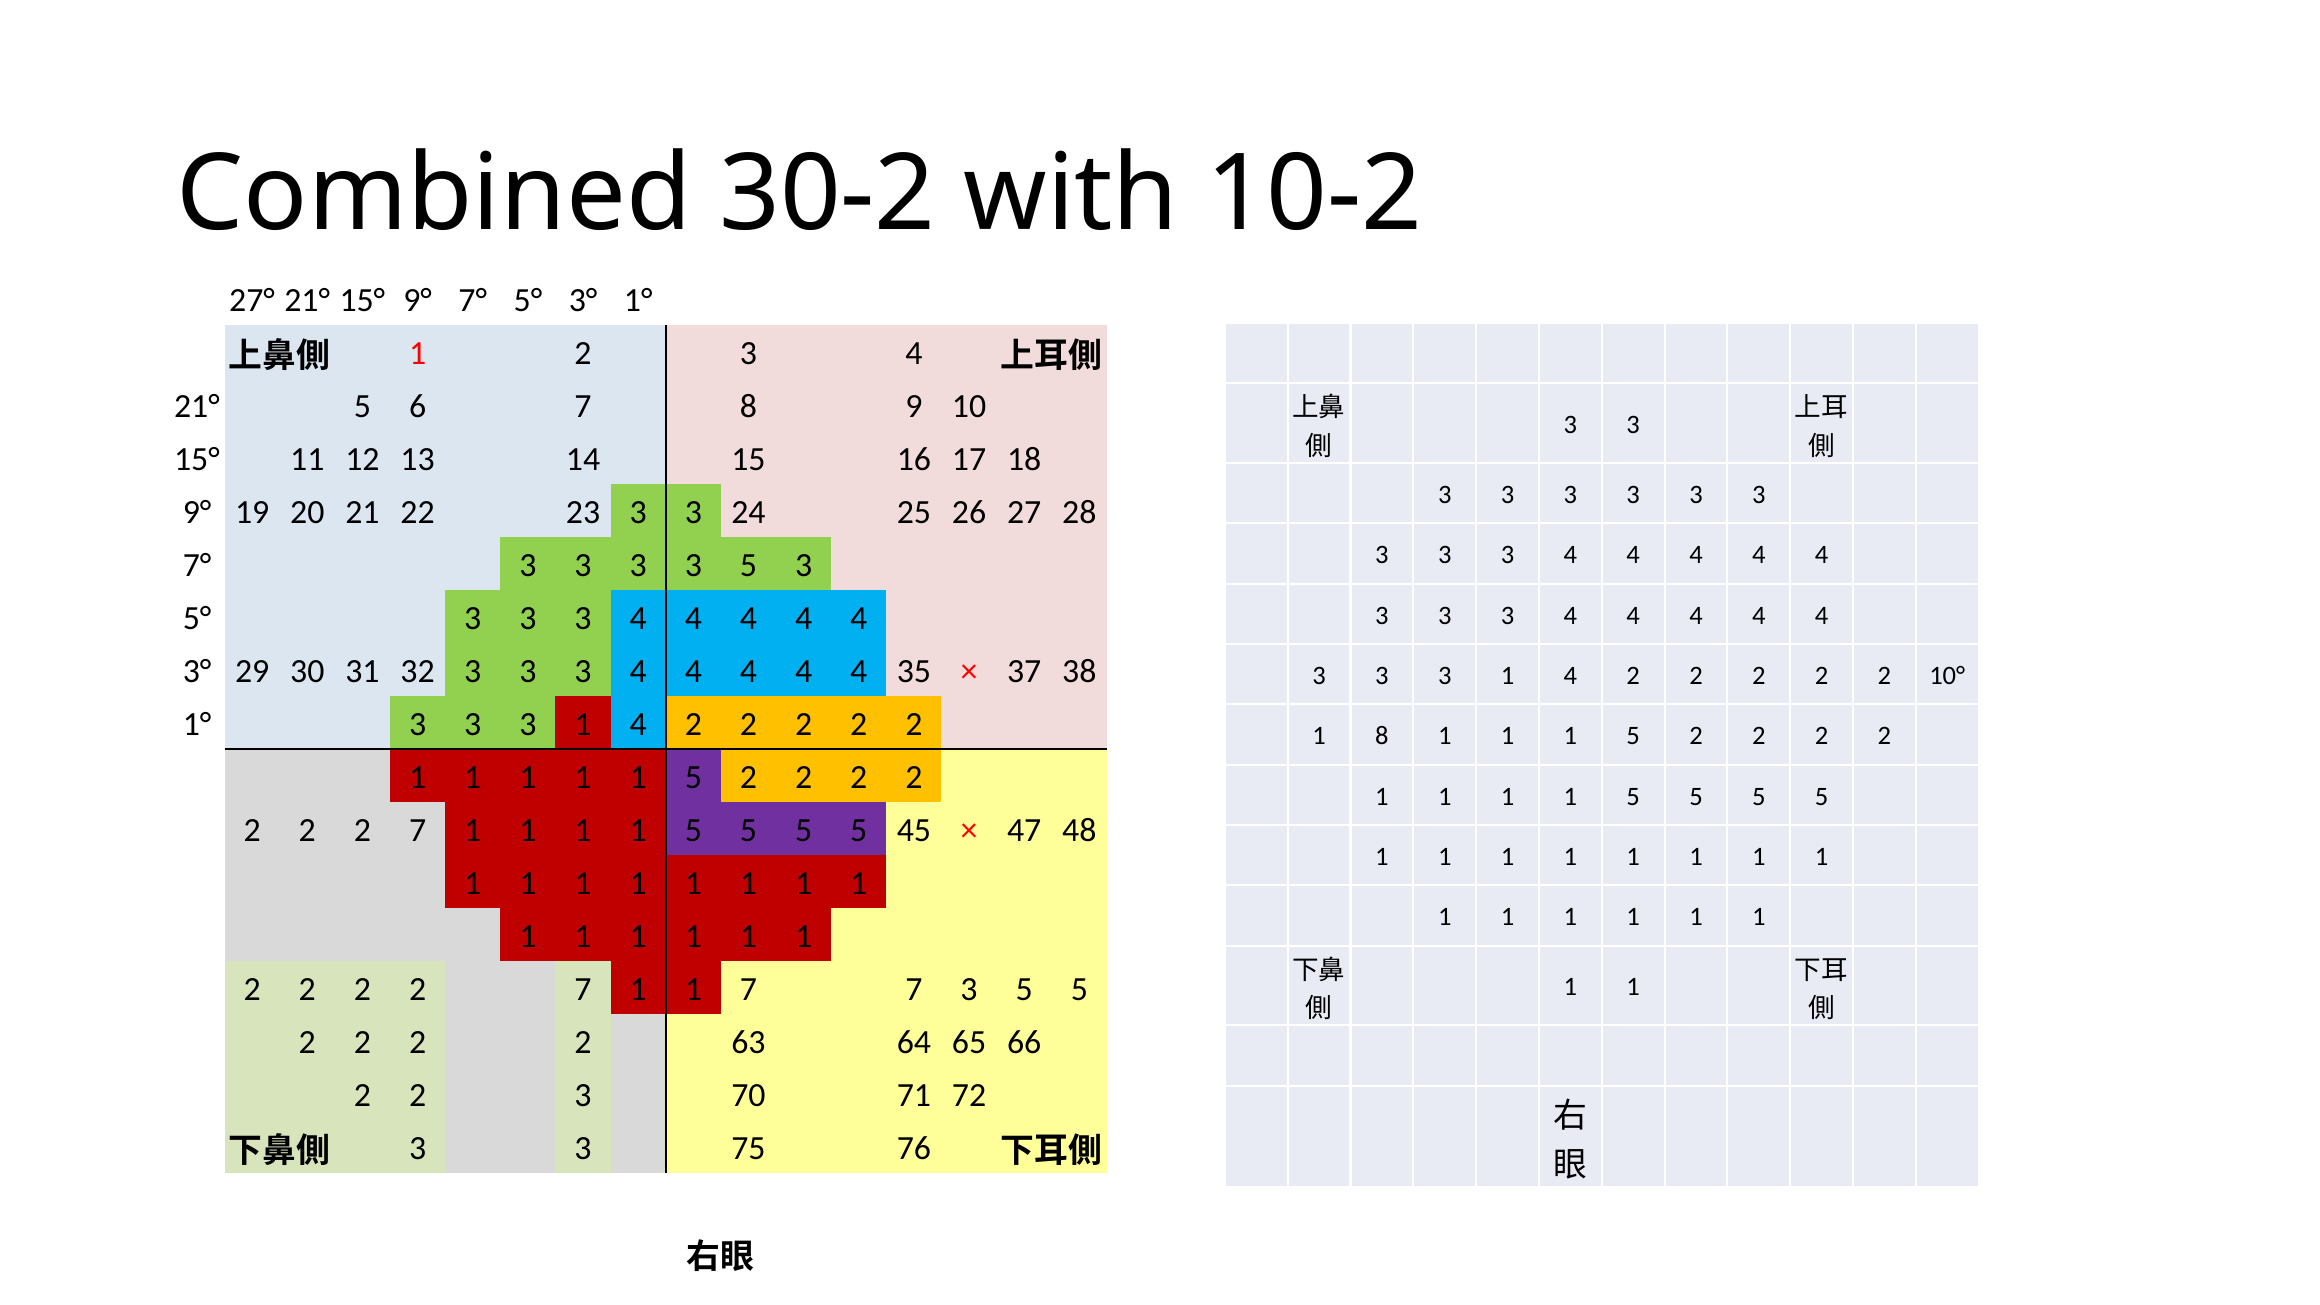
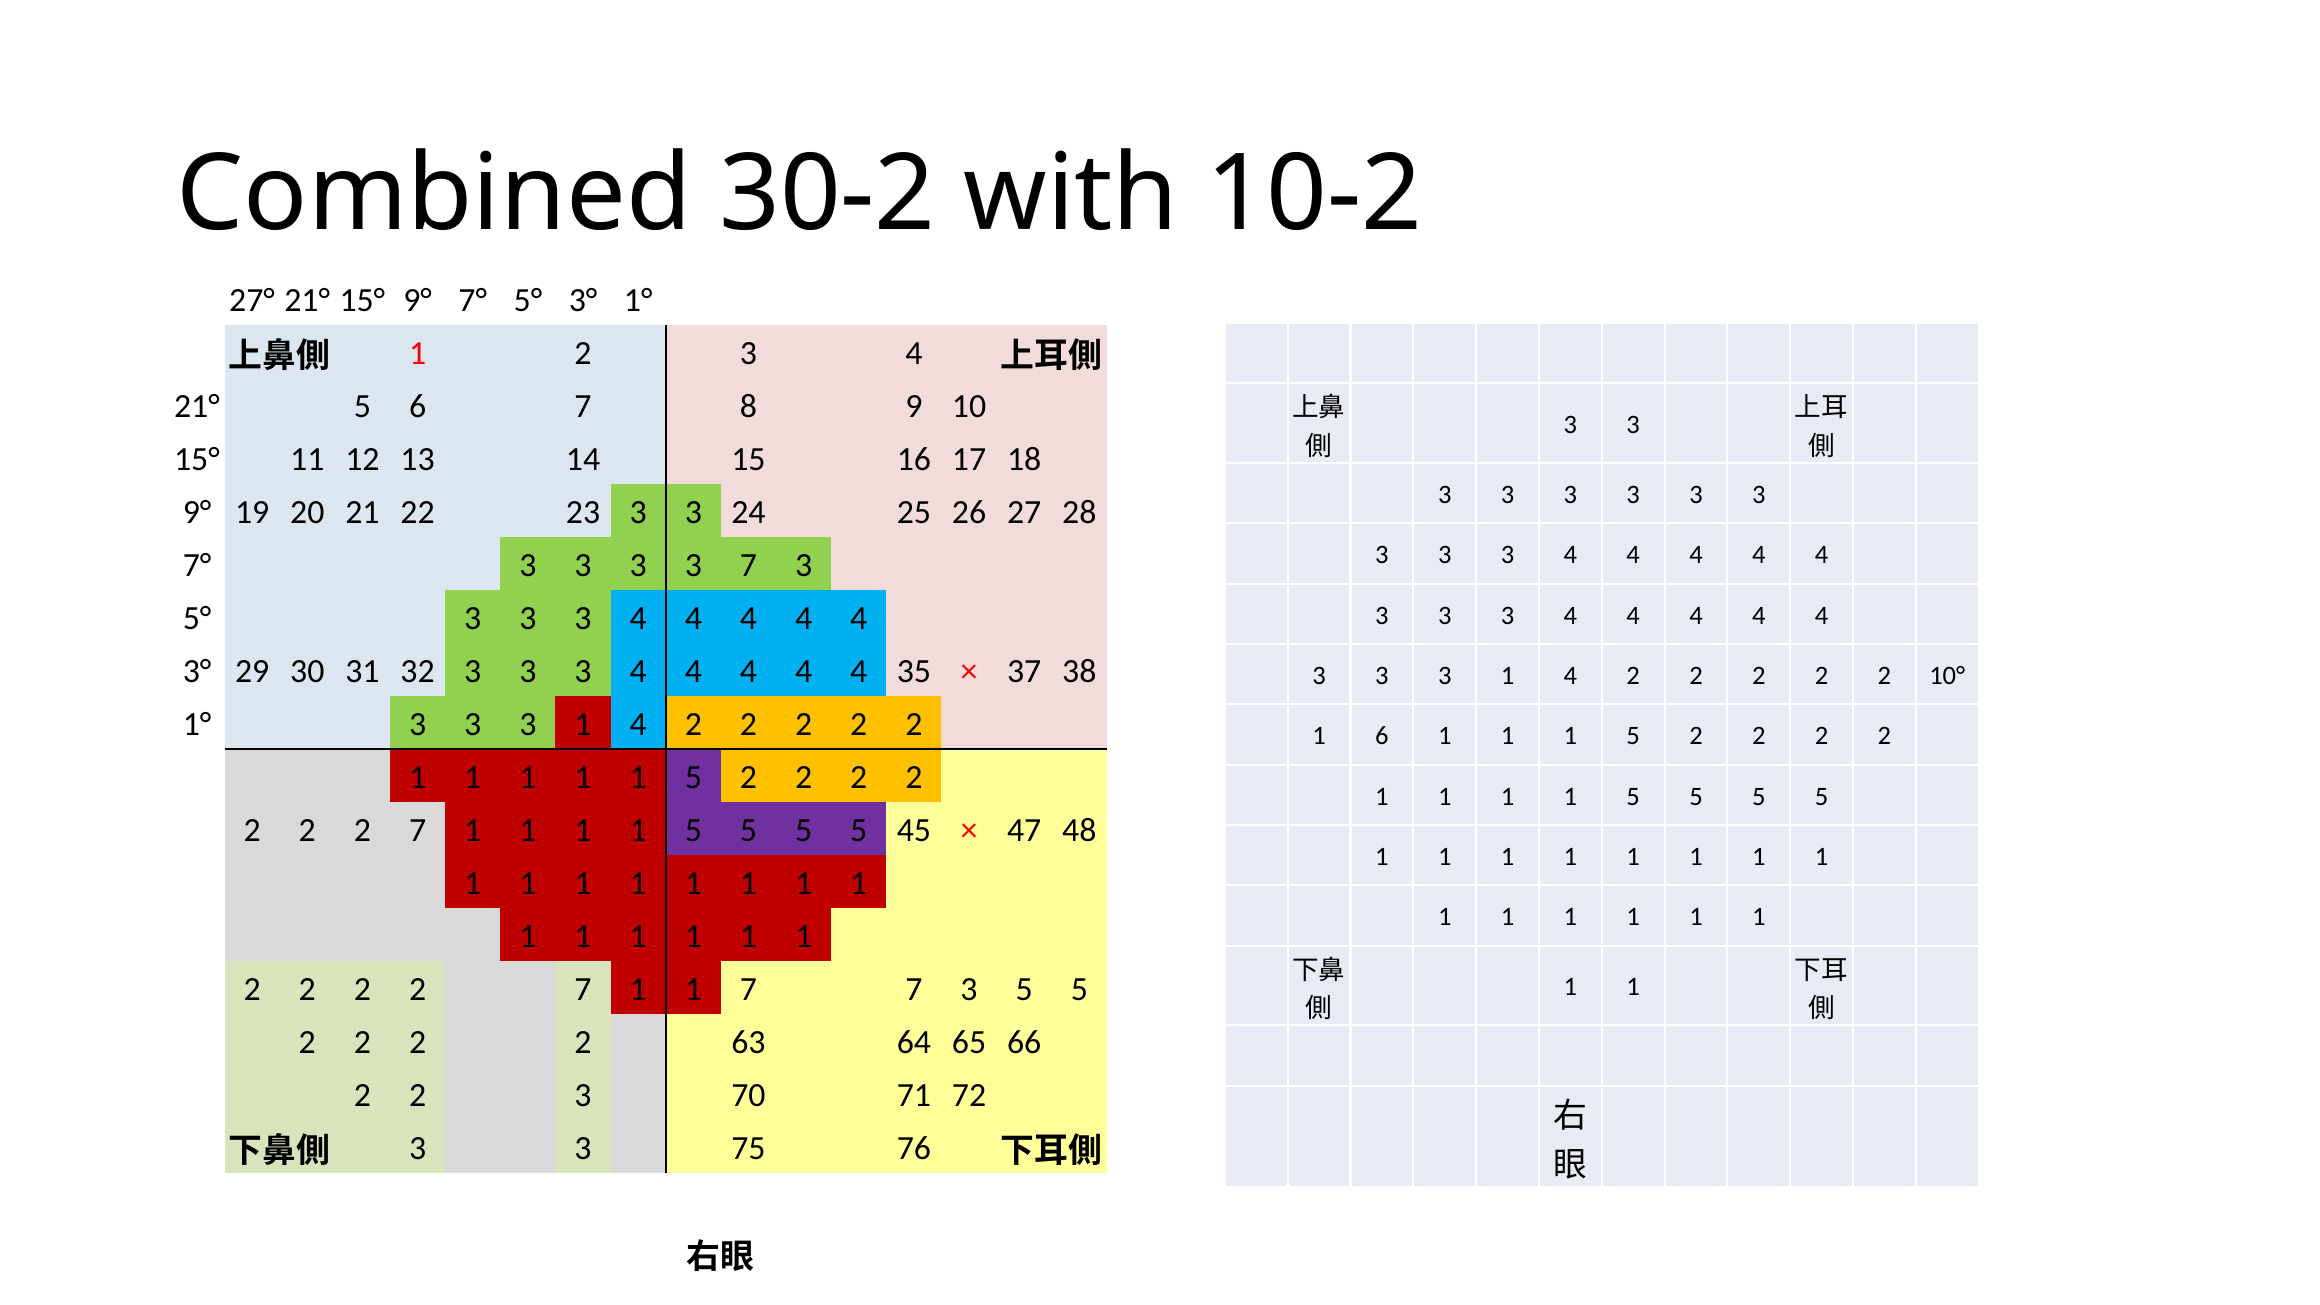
3 3 5: 5 -> 7
1 8: 8 -> 6
